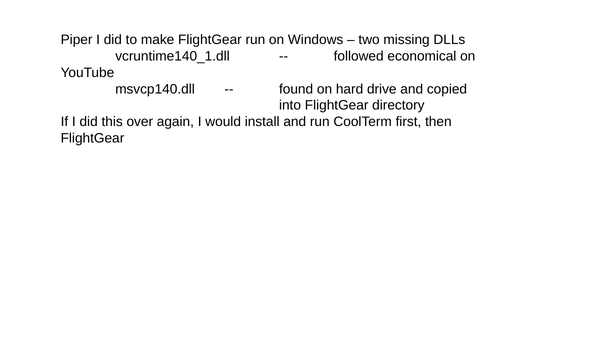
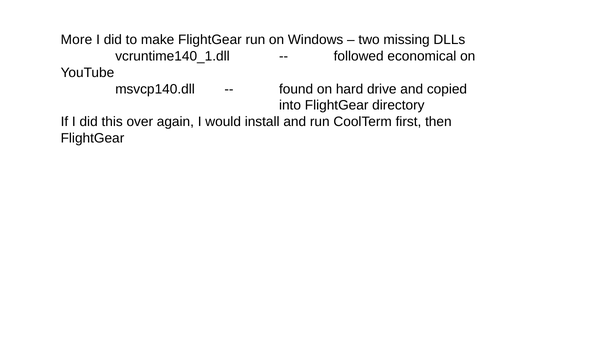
Piper: Piper -> More
